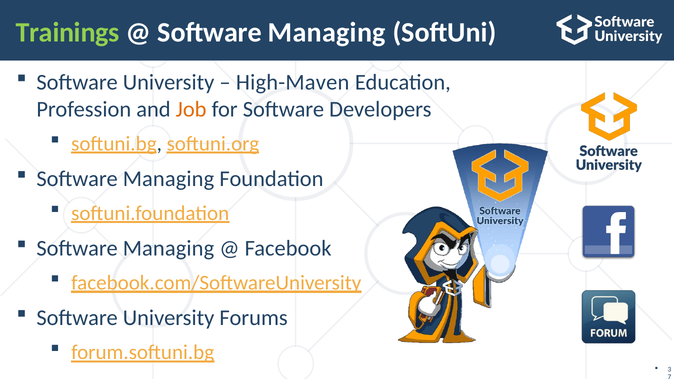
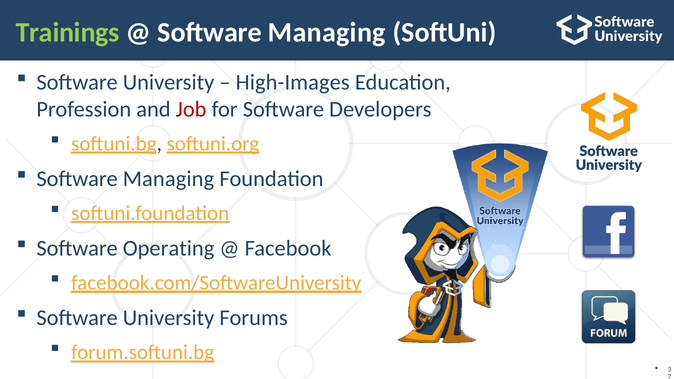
High-Maven: High-Maven -> High-Images
Job colour: orange -> red
Managing at (169, 248): Managing -> Operating
